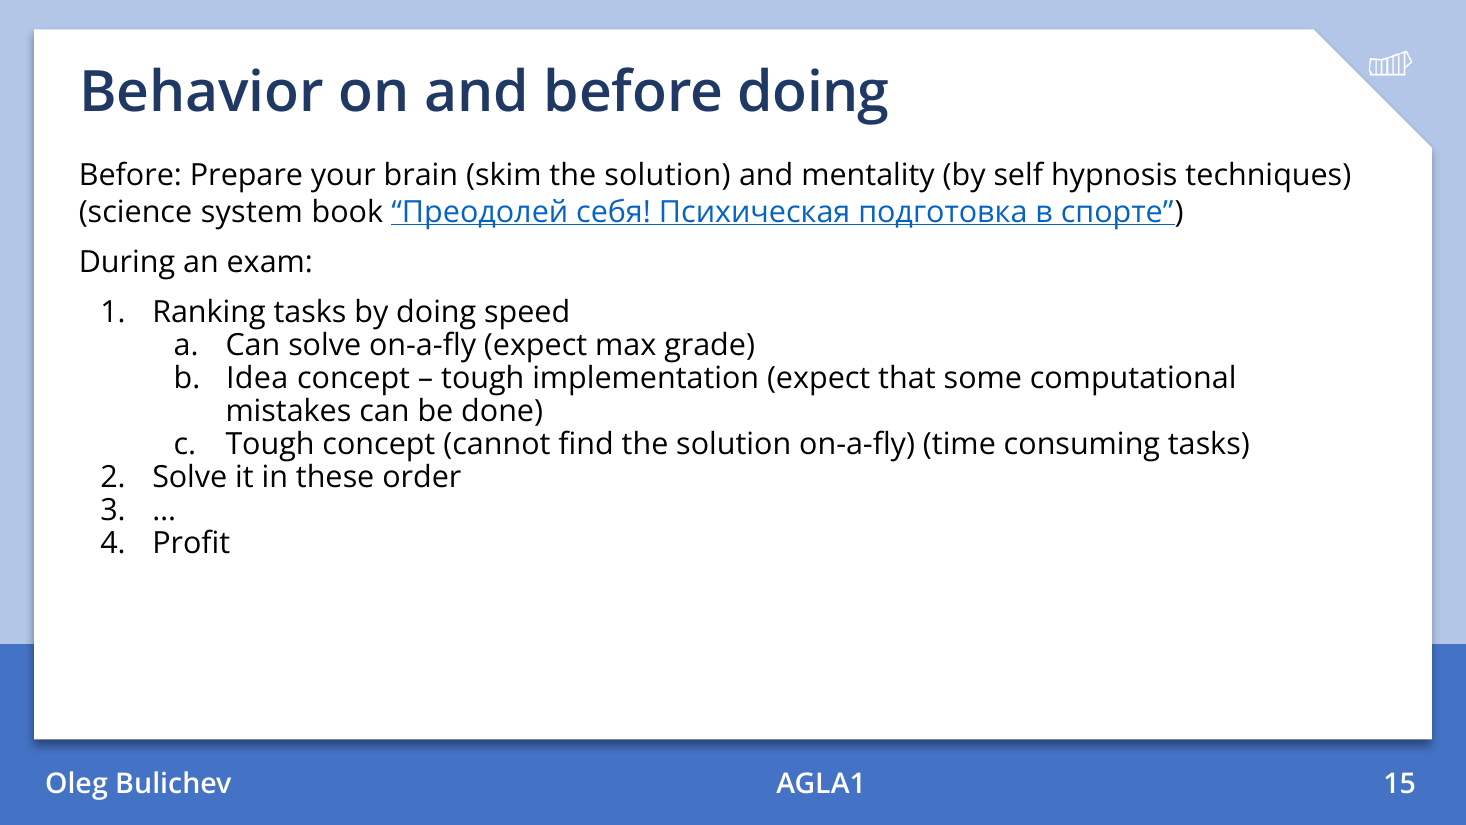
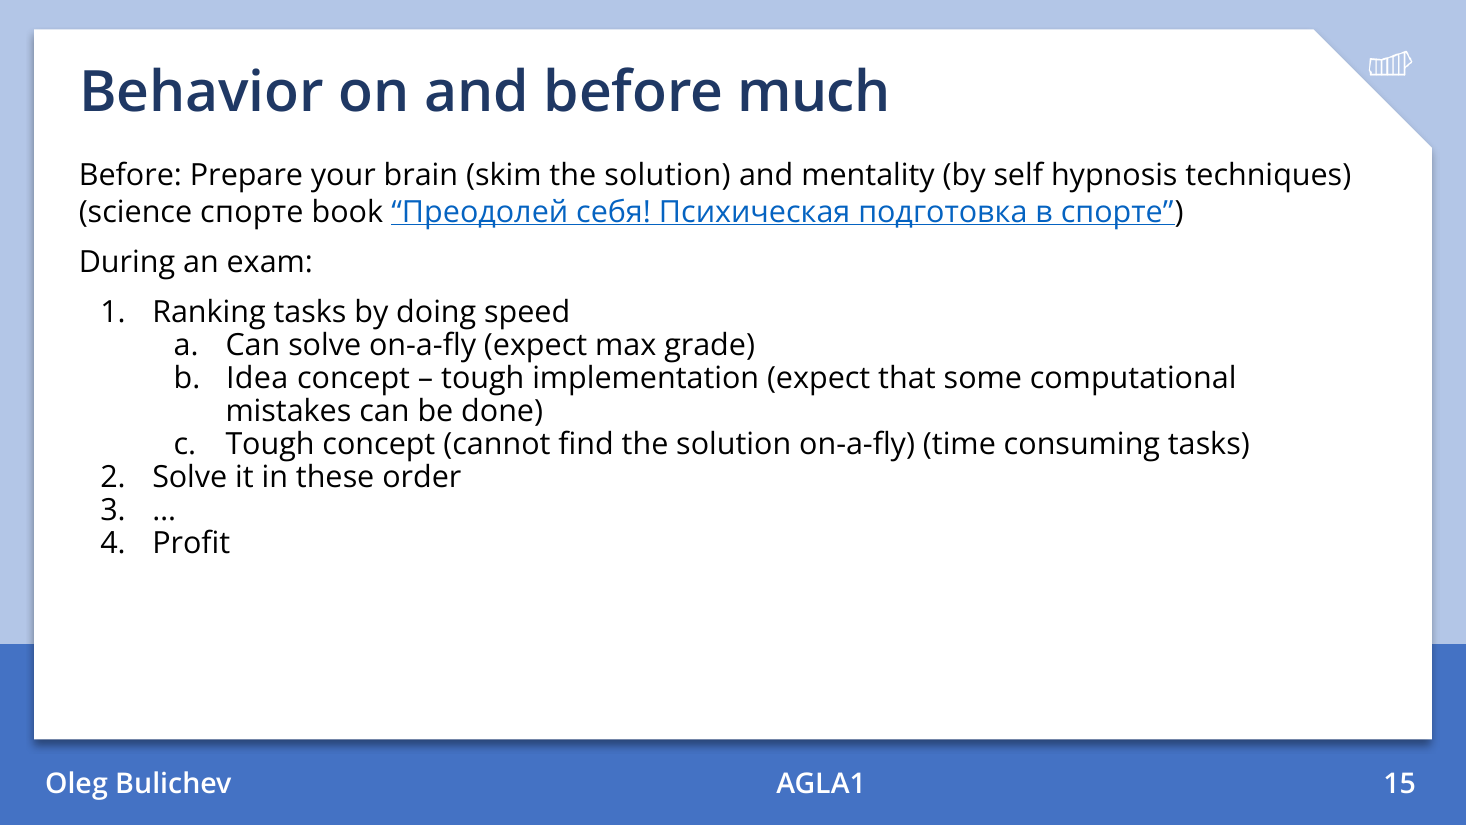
before doing: doing -> much
science system: system -> спорте
